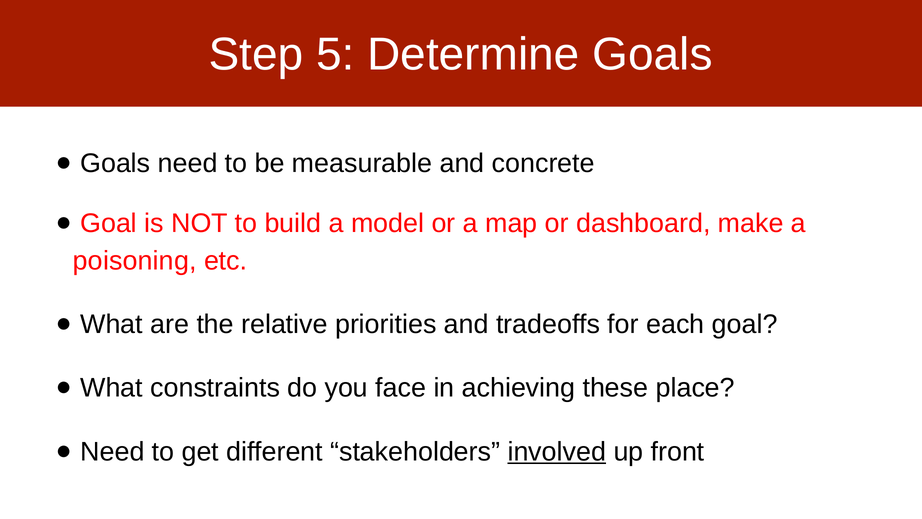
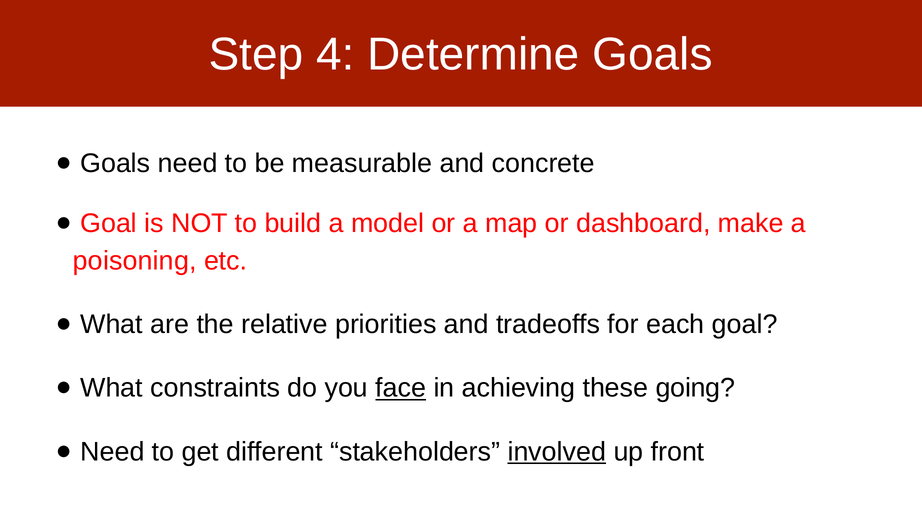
5: 5 -> 4
face underline: none -> present
place: place -> going
